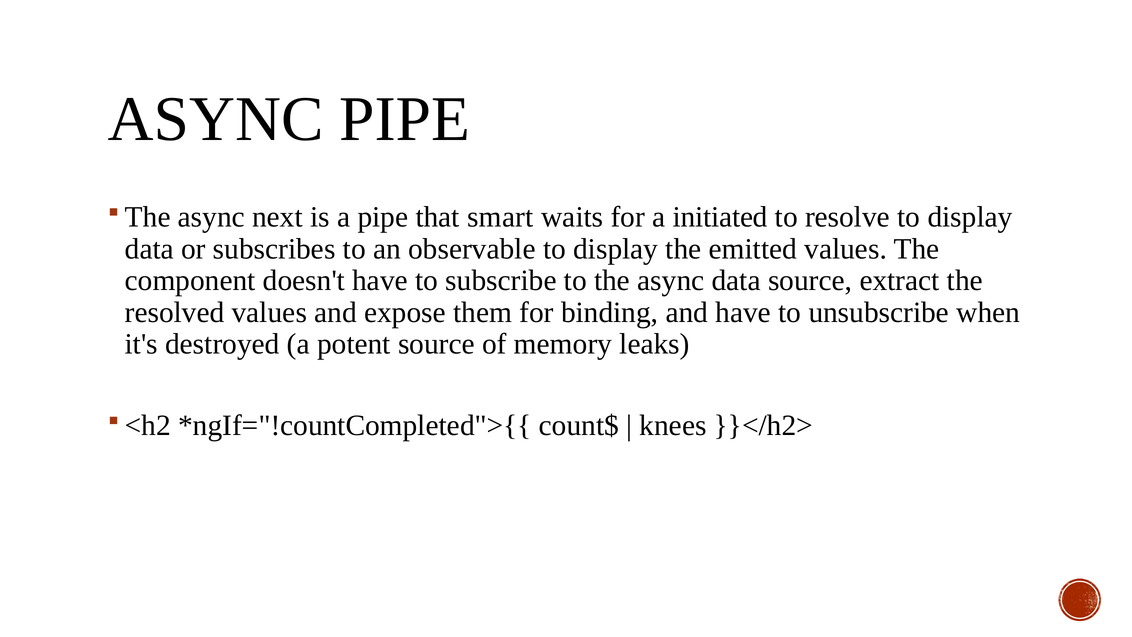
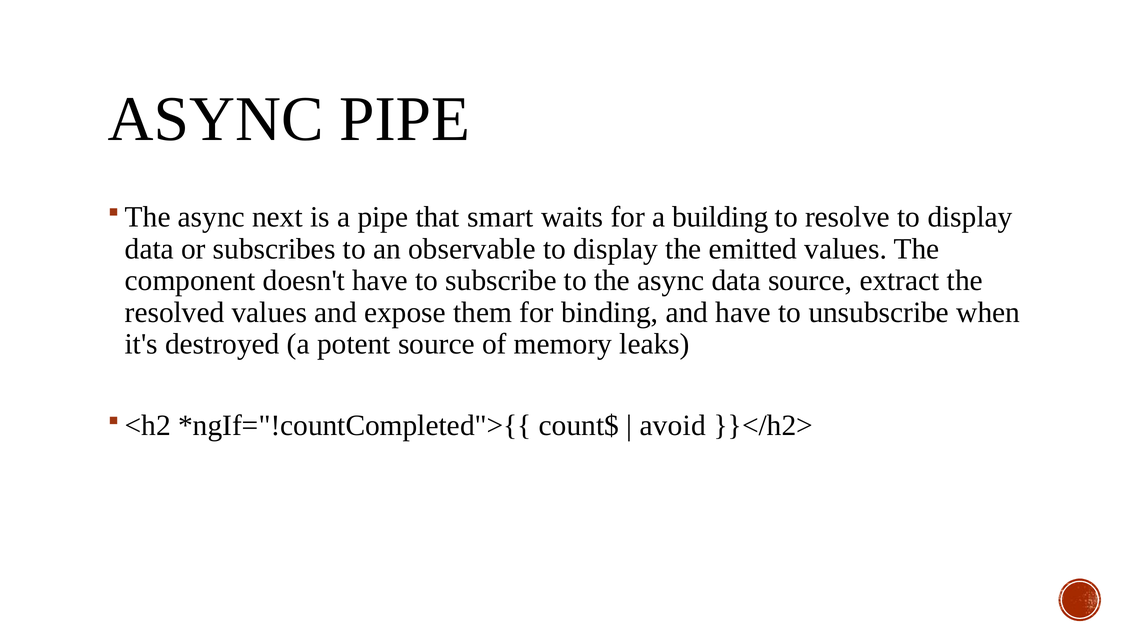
initiated: initiated -> building
knees: knees -> avoid
